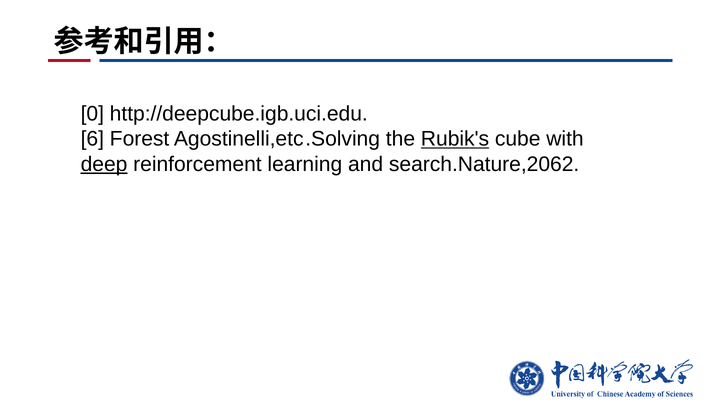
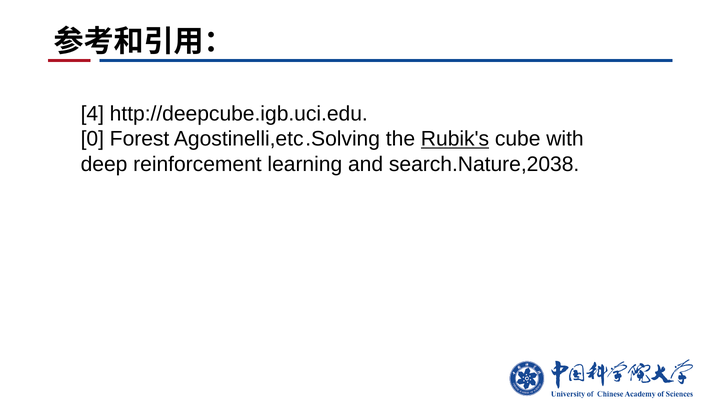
0: 0 -> 4
6: 6 -> 0
deep underline: present -> none
search.Nature,2062: search.Nature,2062 -> search.Nature,2038
